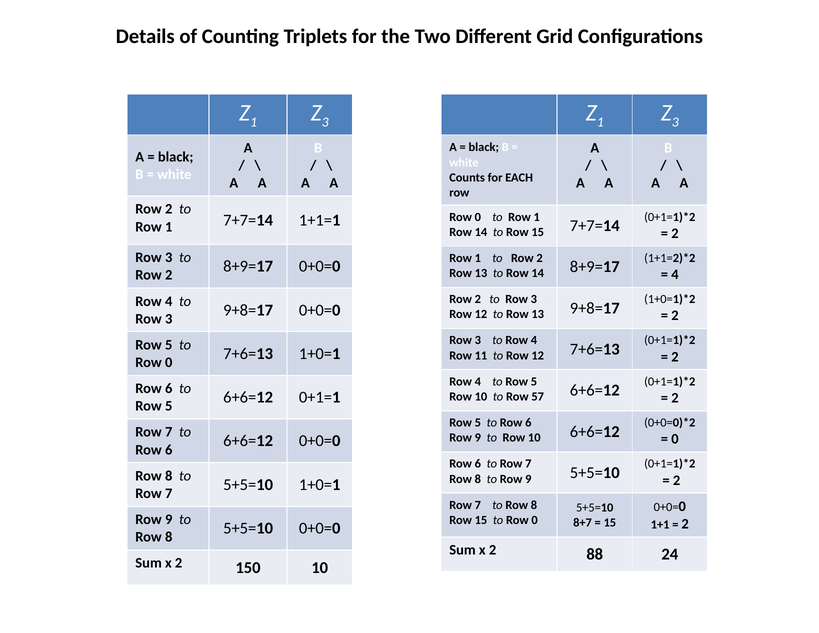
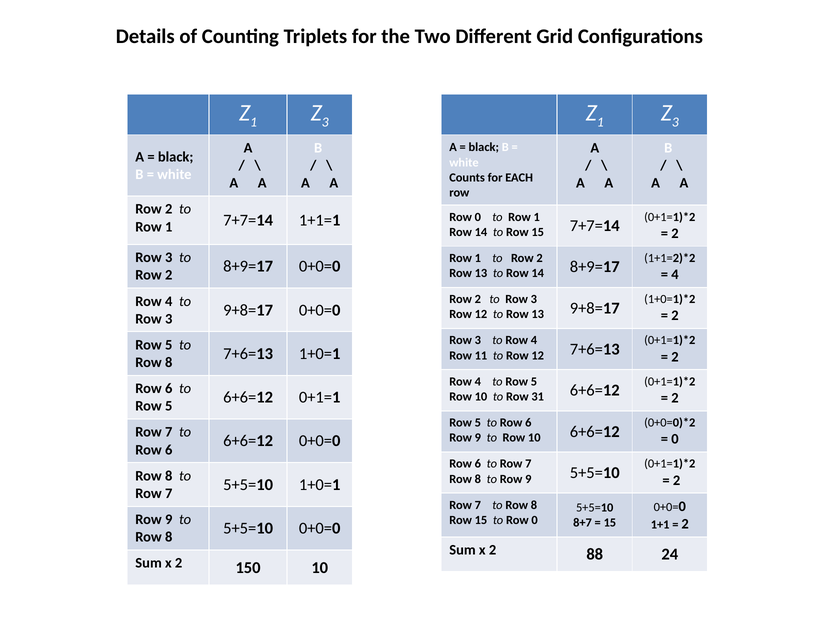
0 at (169, 362): 0 -> 8
57: 57 -> 31
